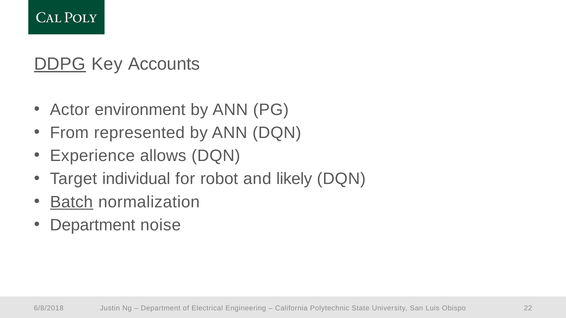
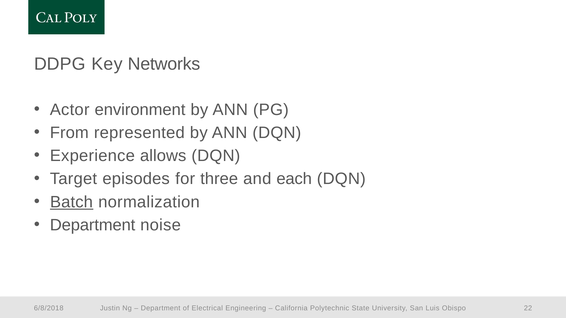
DDPG underline: present -> none
Accounts: Accounts -> Networks
individual: individual -> episodes
robot: robot -> three
likely: likely -> each
